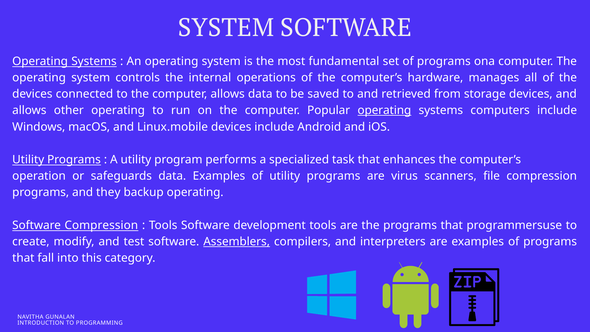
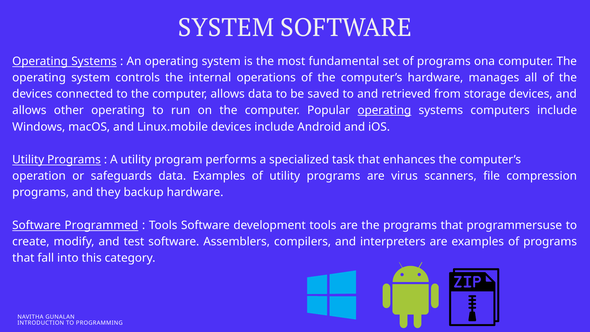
backup operating: operating -> hardware
Software Compression: Compression -> Programmed
Assemblers underline: present -> none
